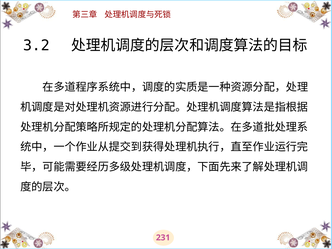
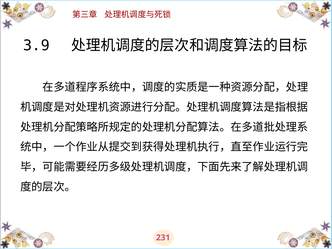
3.2: 3.2 -> 3.9
